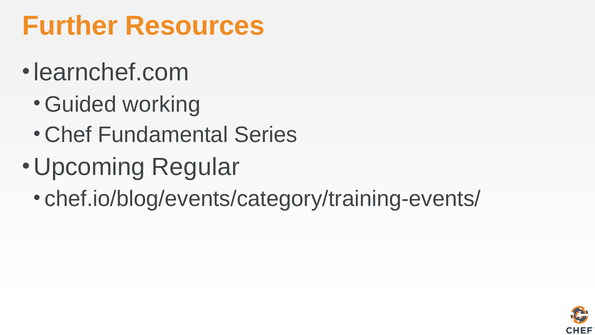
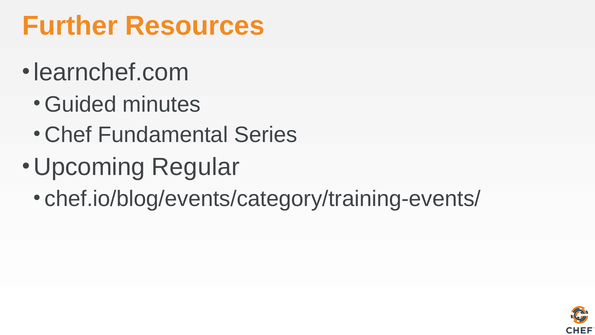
working: working -> minutes
